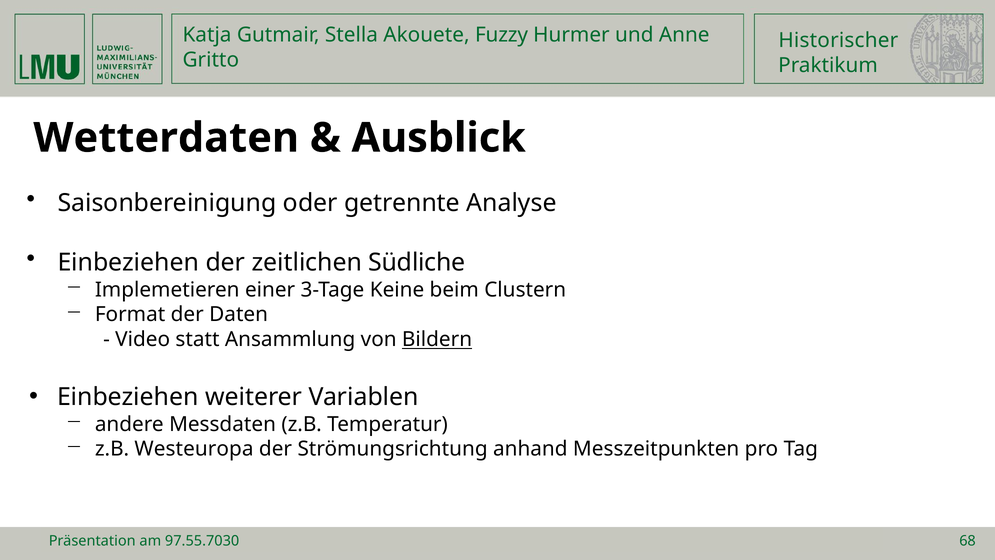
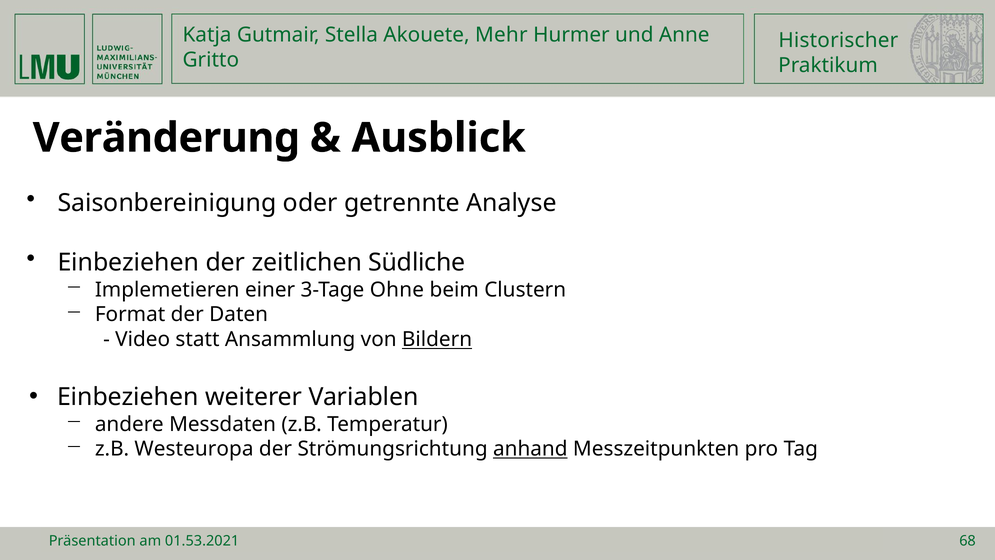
Fuzzy: Fuzzy -> Mehr
Wetterdaten: Wetterdaten -> Veränderung
Keine: Keine -> Ohne
anhand underline: none -> present
97.55.7030: 97.55.7030 -> 01.53.2021
